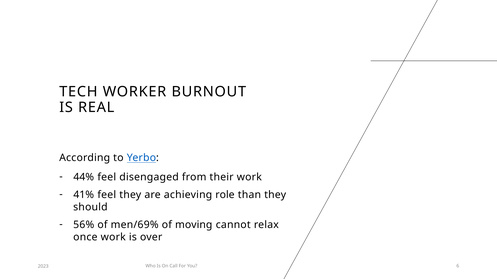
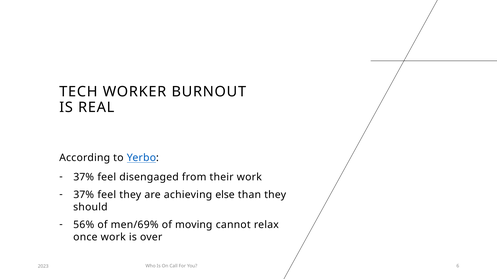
44% at (84, 177): 44% -> 37%
41% at (84, 195): 41% -> 37%
role: role -> else
